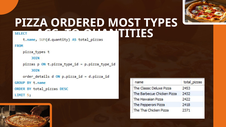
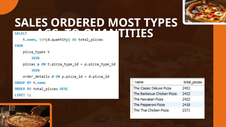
PIZZA: PIZZA -> SALES
